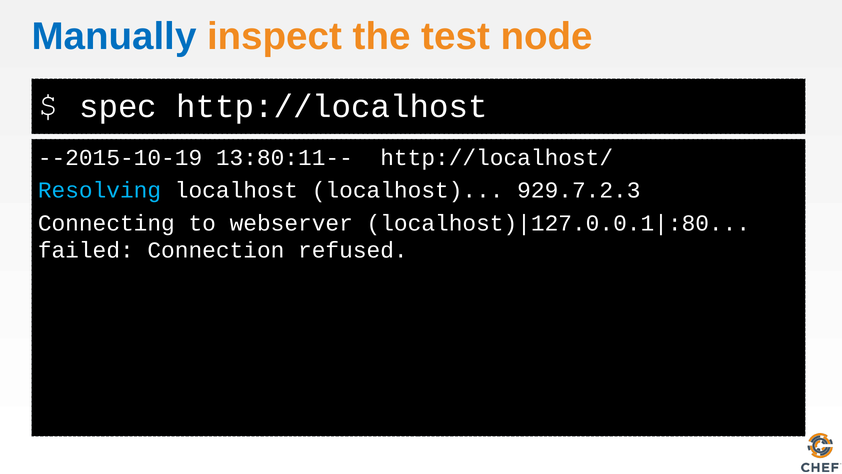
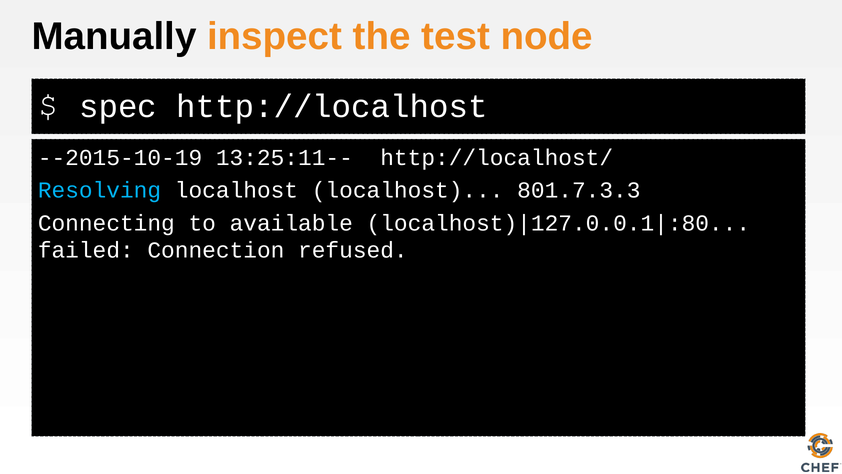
Manually colour: blue -> black
13:80:11--: 13:80:11-- -> 13:25:11--
929.7.2.3: 929.7.2.3 -> 801.7.3.3
webserver: webserver -> available
